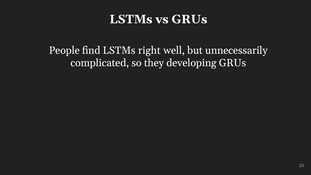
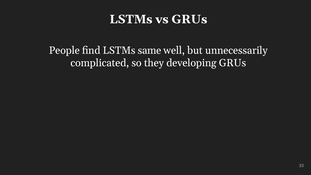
right: right -> same
